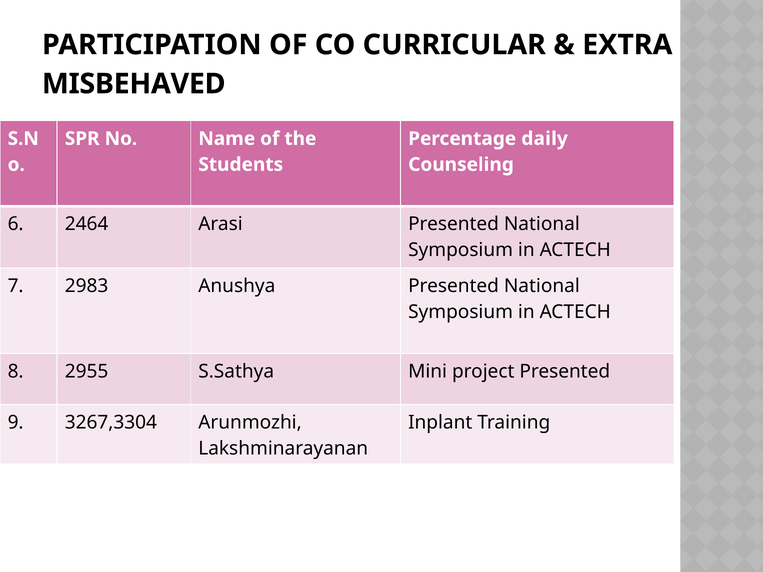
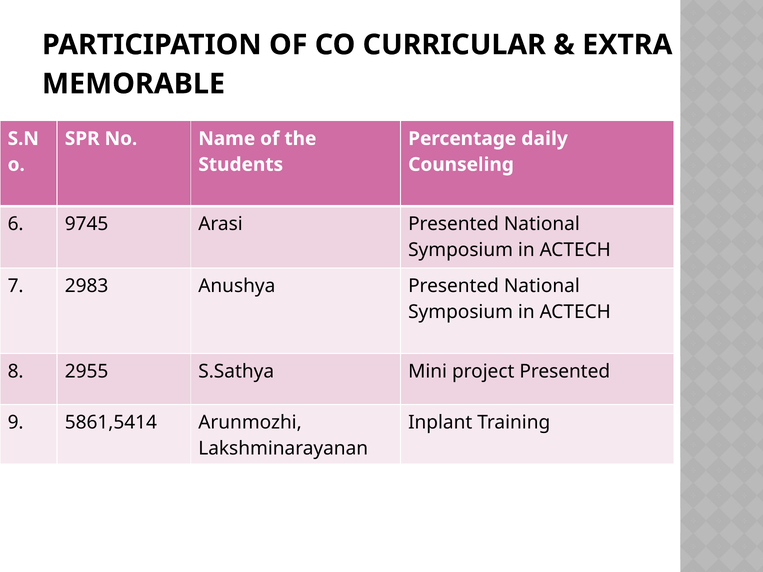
MISBEHAVED: MISBEHAVED -> MEMORABLE
2464: 2464 -> 9745
3267,3304: 3267,3304 -> 5861,5414
